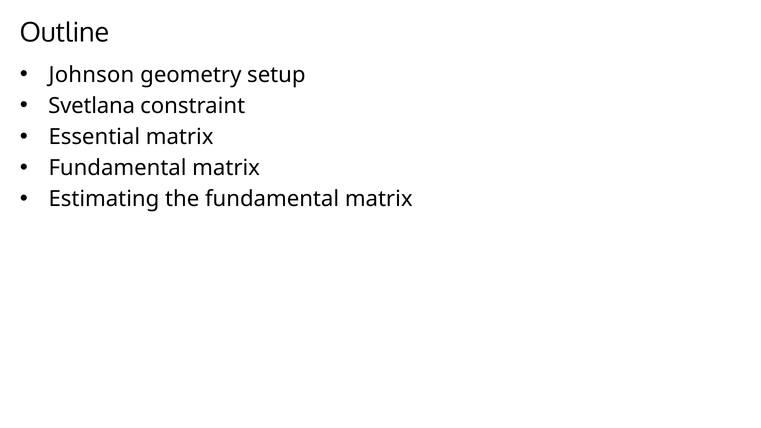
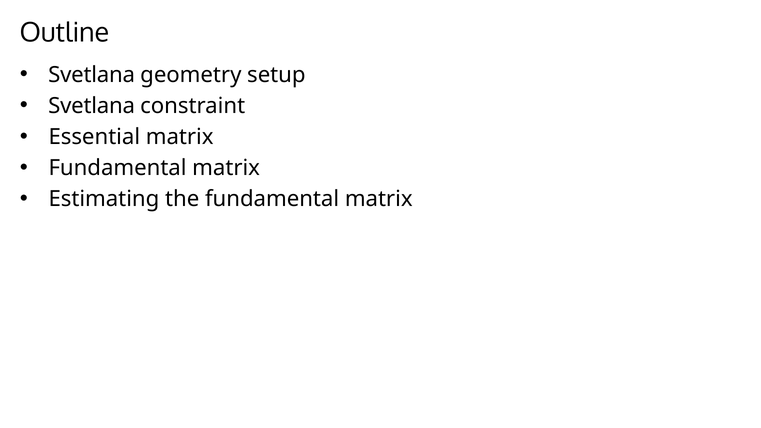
Johnson at (91, 75): Johnson -> Svetlana
